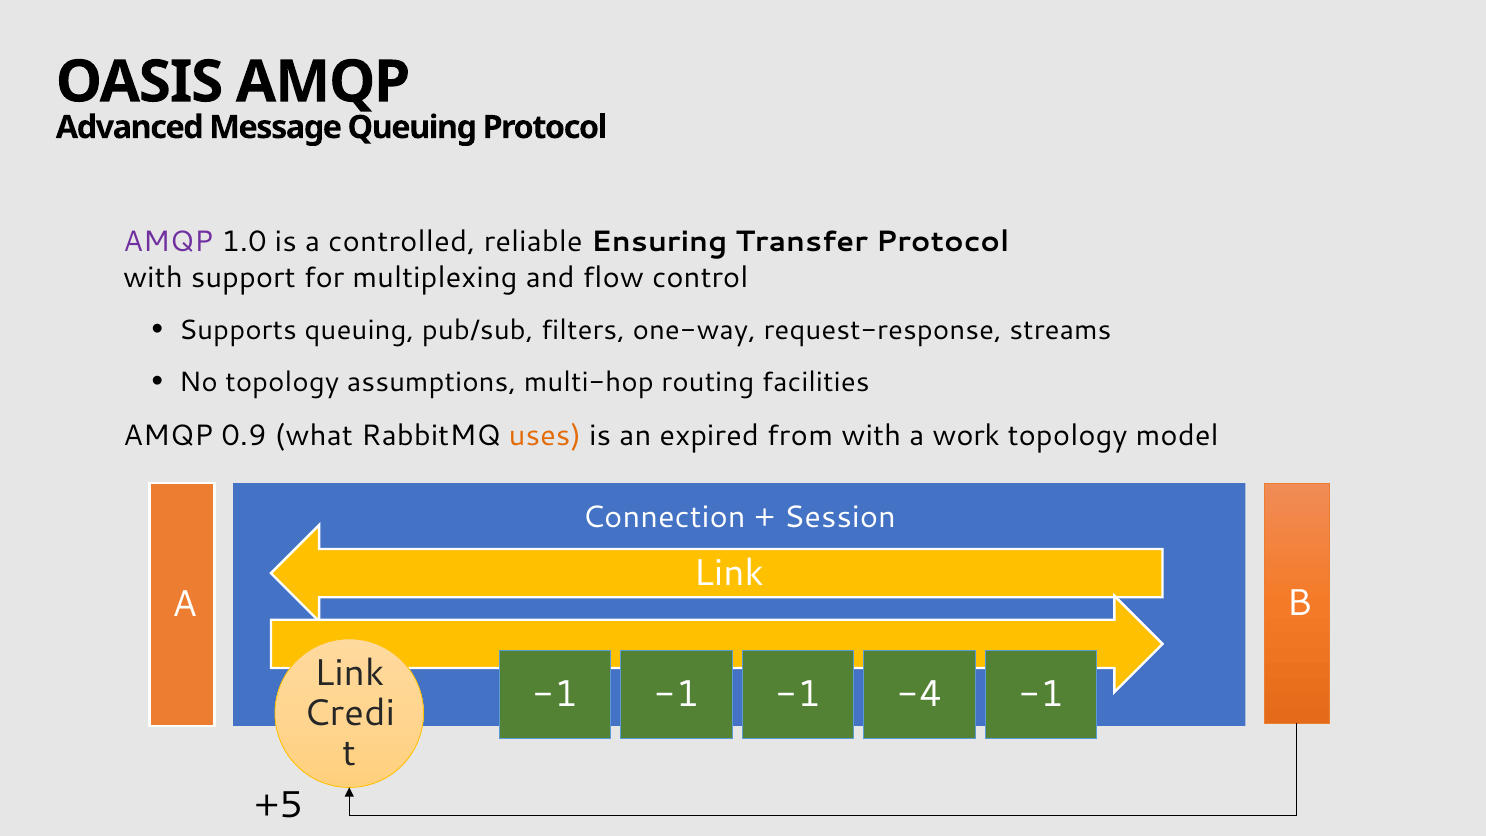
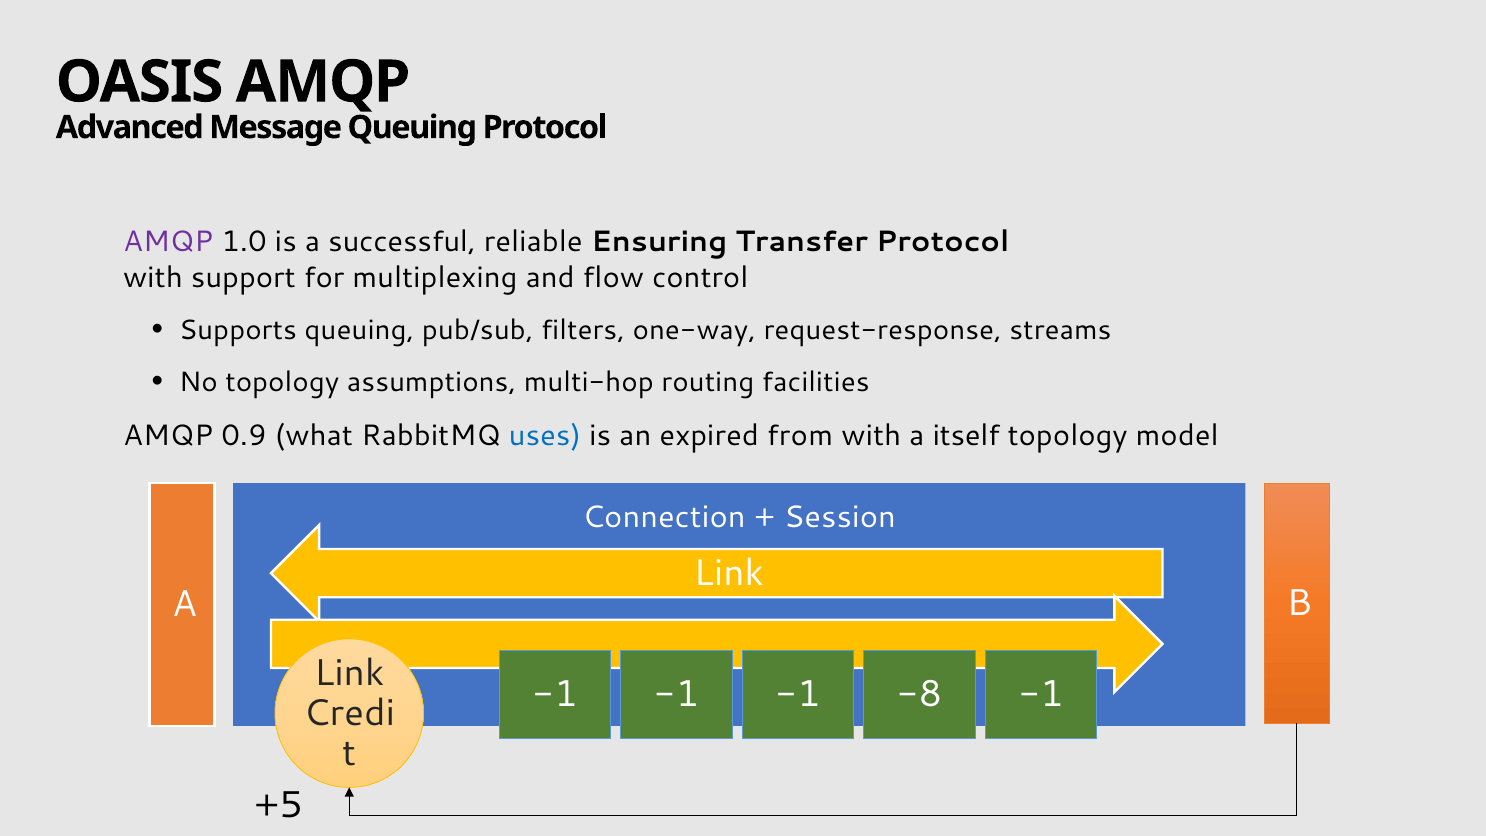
controlled: controlled -> successful
uses colour: orange -> blue
work: work -> itself
-4: -4 -> -8
